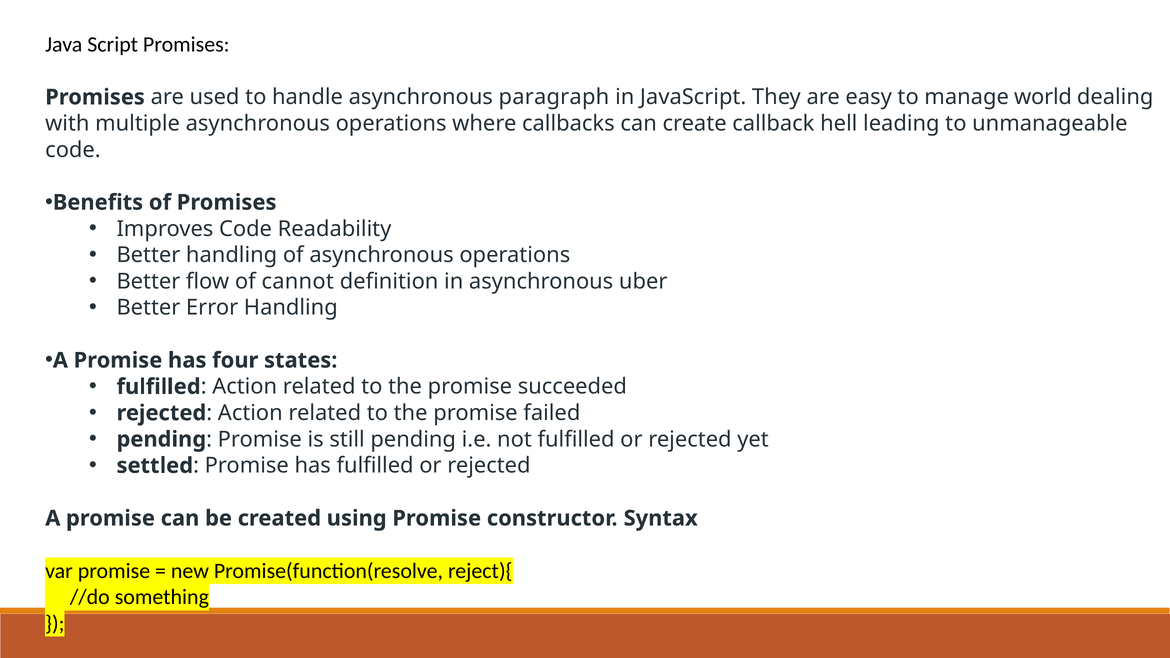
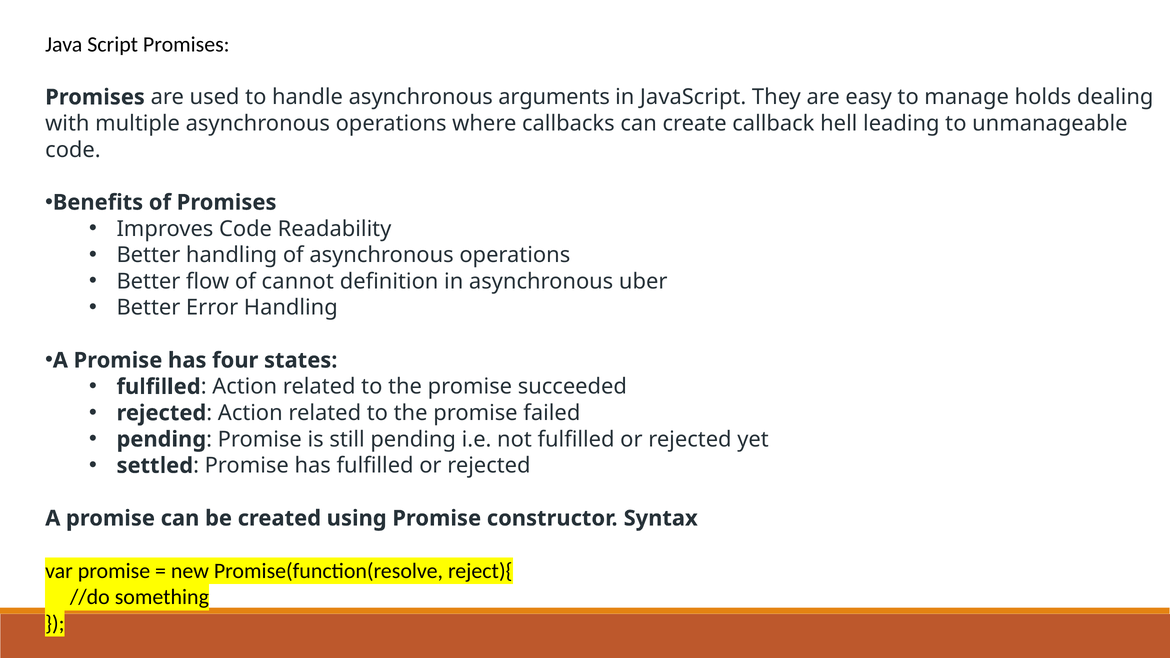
paragraph: paragraph -> arguments
world: world -> holds
